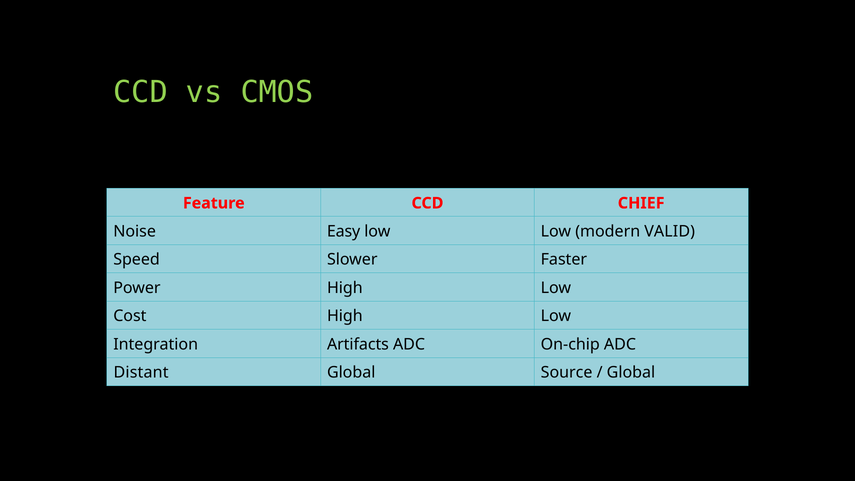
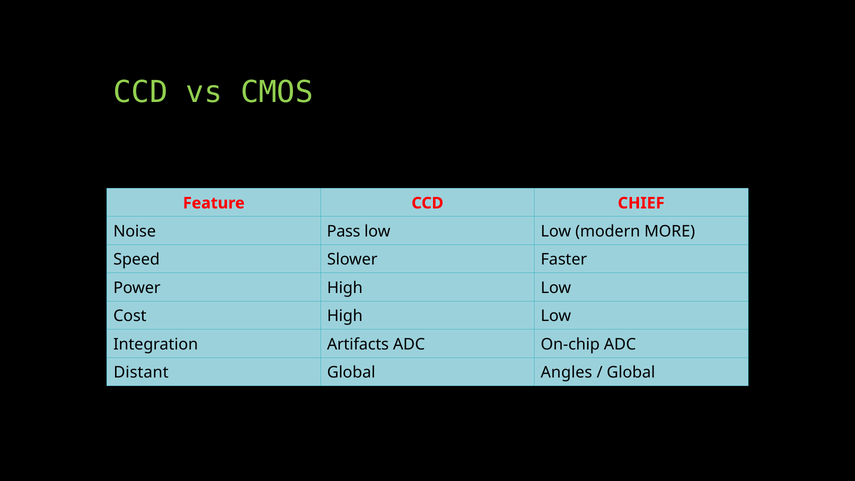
Easy: Easy -> Pass
VALID: VALID -> MORE
Source: Source -> Angles
